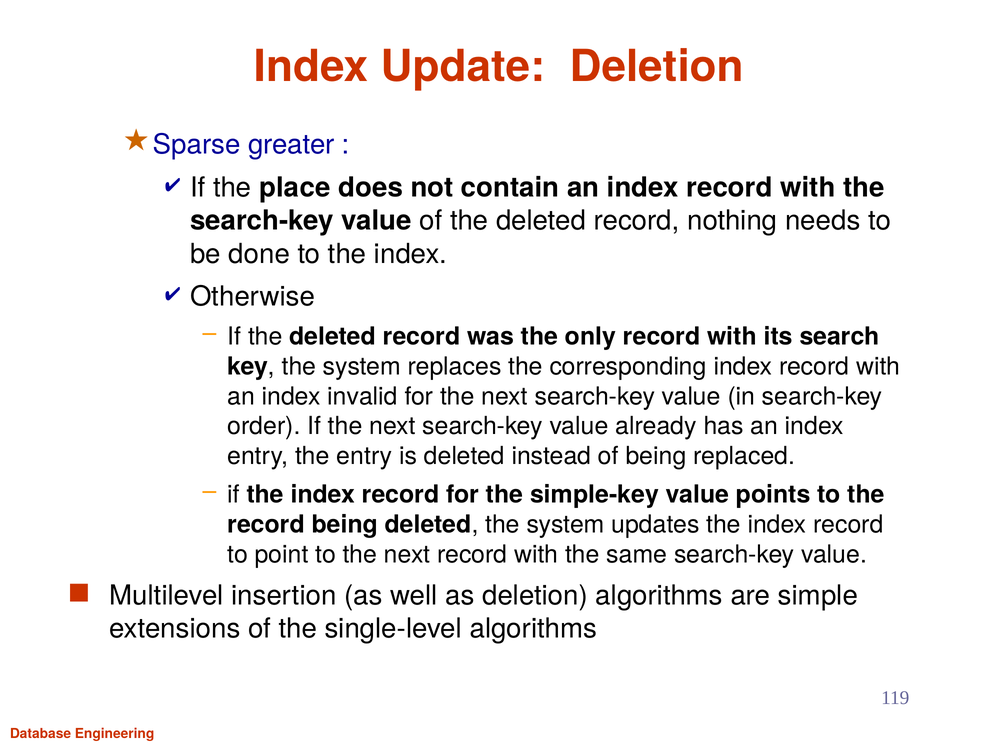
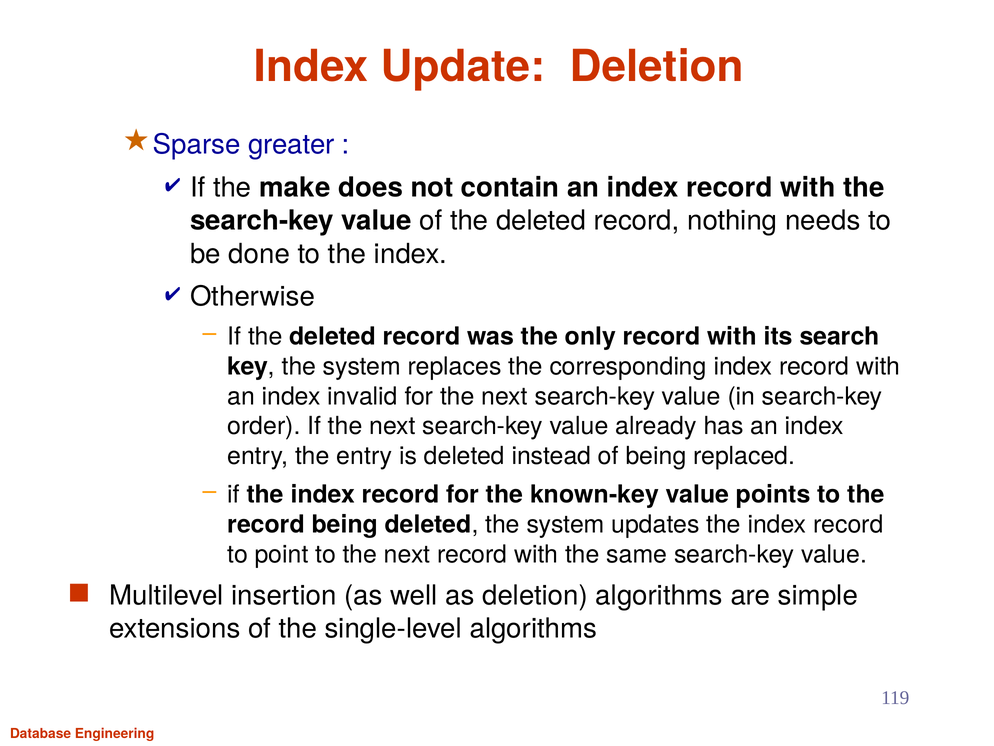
place: place -> make
simple-key: simple-key -> known-key
